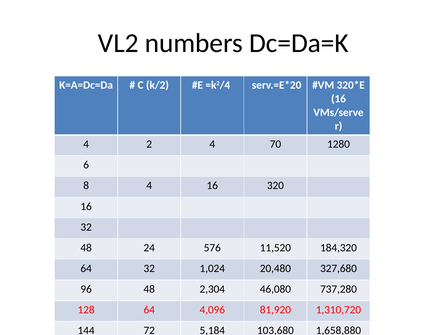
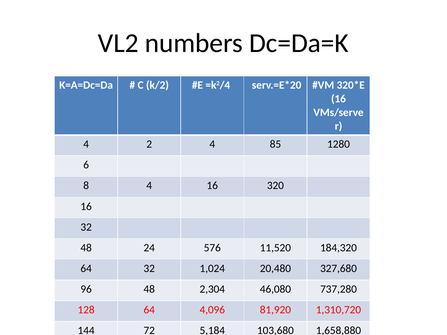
70: 70 -> 85
